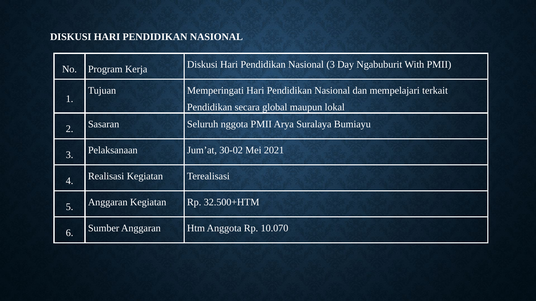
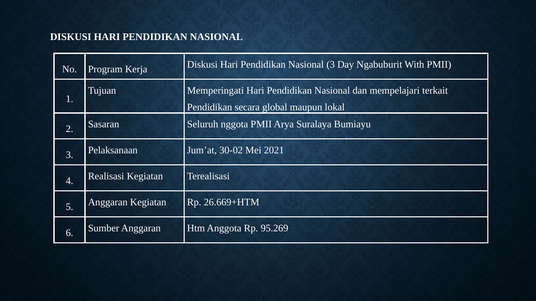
32.500+HTM: 32.500+HTM -> 26.669+HTM
10.070: 10.070 -> 95.269
